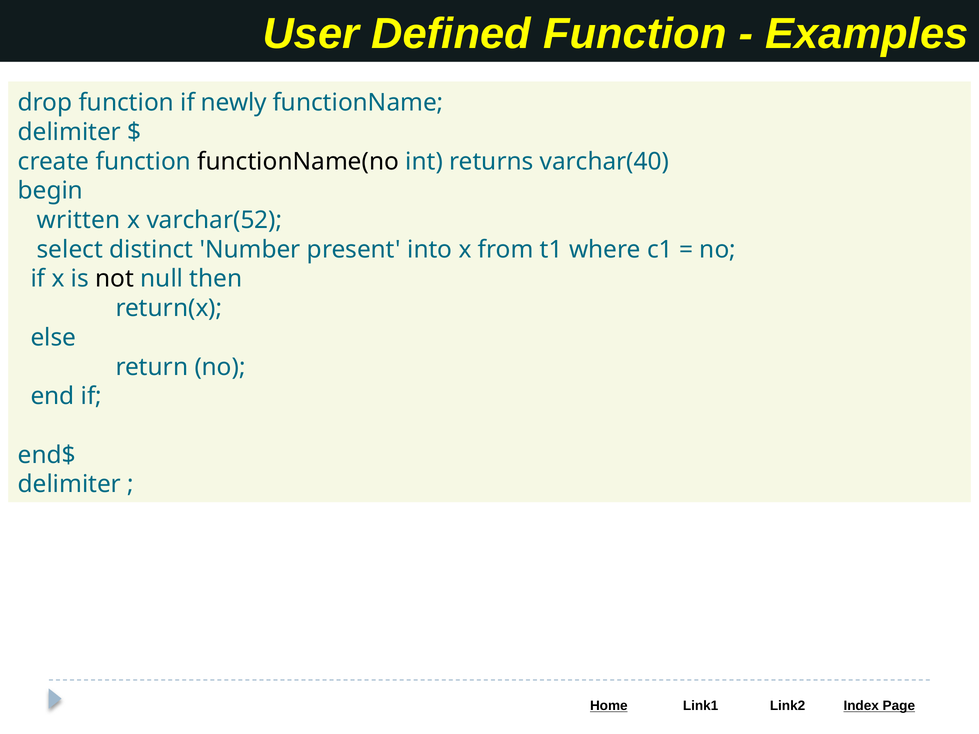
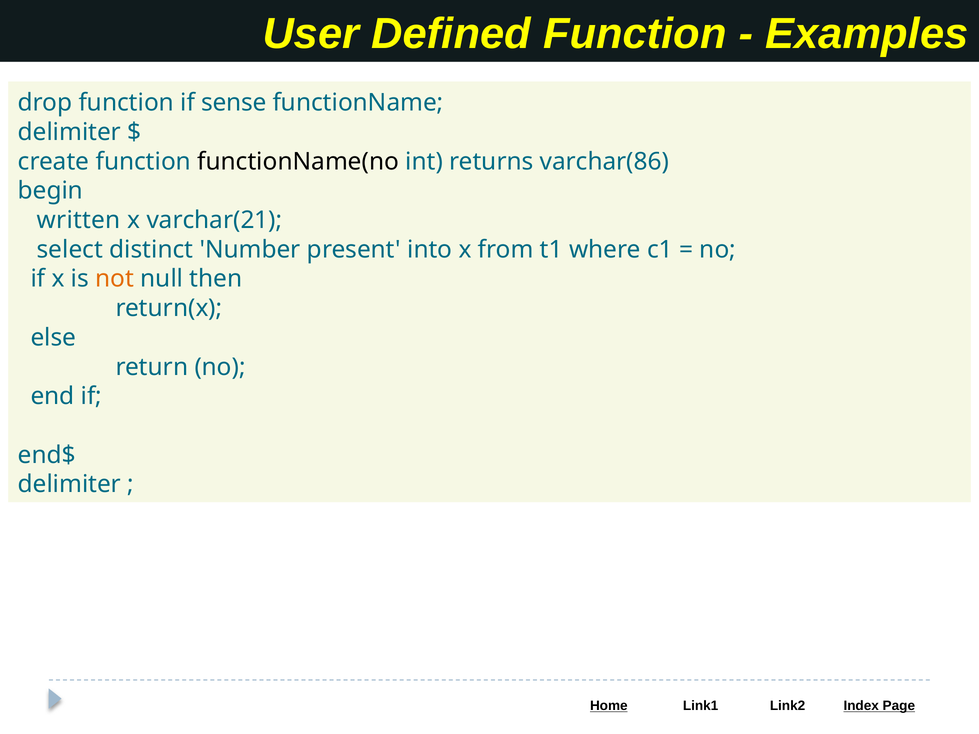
newly: newly -> sense
varchar(40: varchar(40 -> varchar(86
varchar(52: varchar(52 -> varchar(21
not colour: black -> orange
